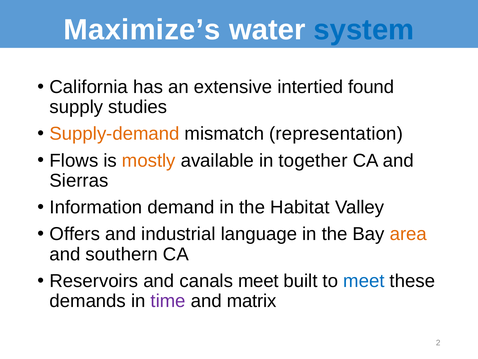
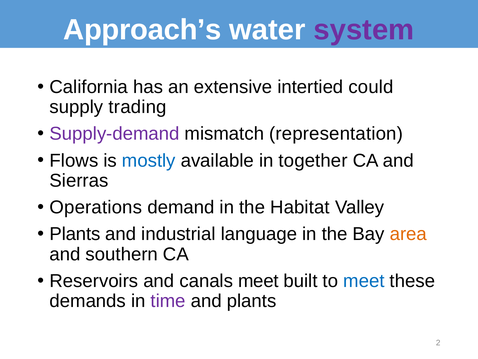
Maximize’s: Maximize’s -> Approach’s
system colour: blue -> purple
found: found -> could
studies: studies -> trading
Supply-demand colour: orange -> purple
mostly colour: orange -> blue
Information: Information -> Operations
Offers at (75, 234): Offers -> Plants
and matrix: matrix -> plants
